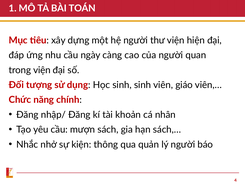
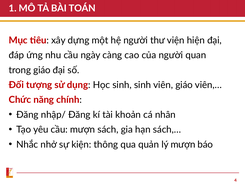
trong viện: viện -> giáo
lý người: người -> mượn
